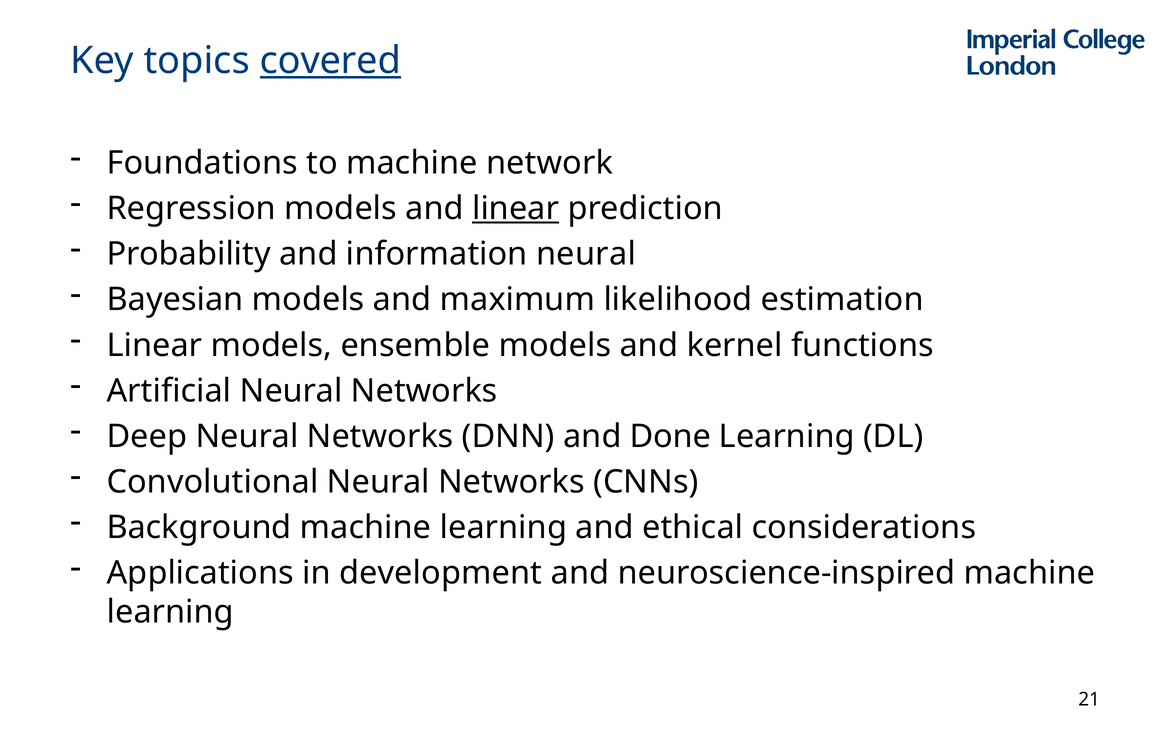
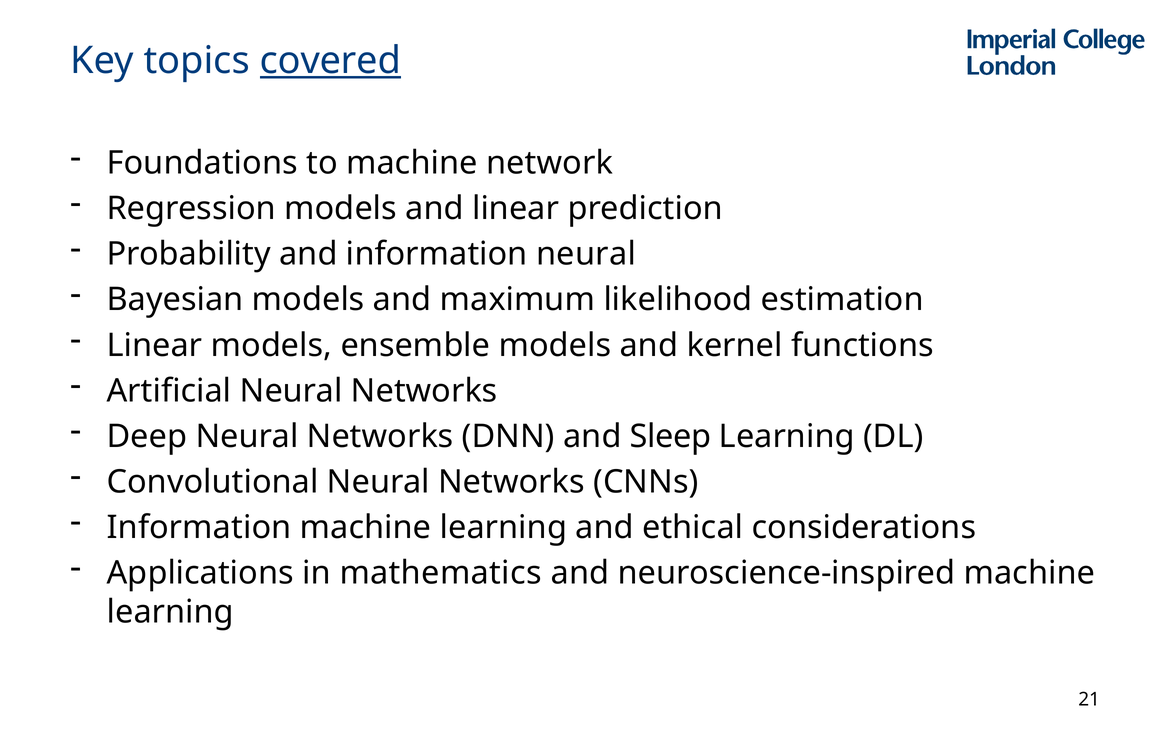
linear at (516, 208) underline: present -> none
Done: Done -> Sleep
Background at (199, 527): Background -> Information
development: development -> mathematics
